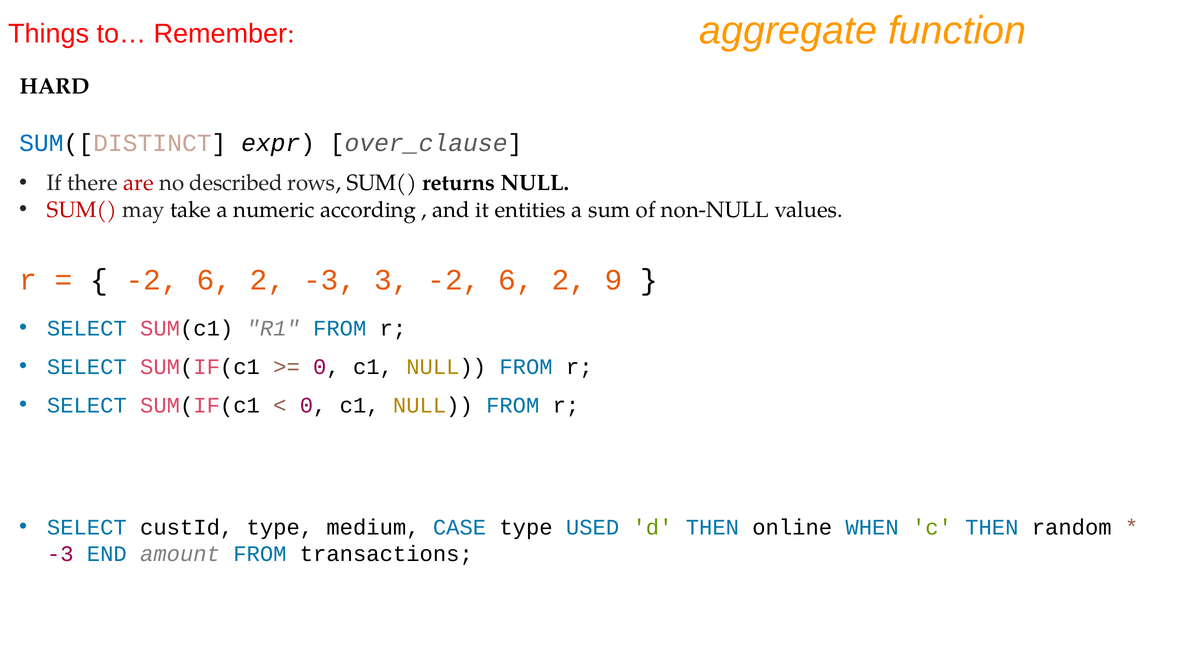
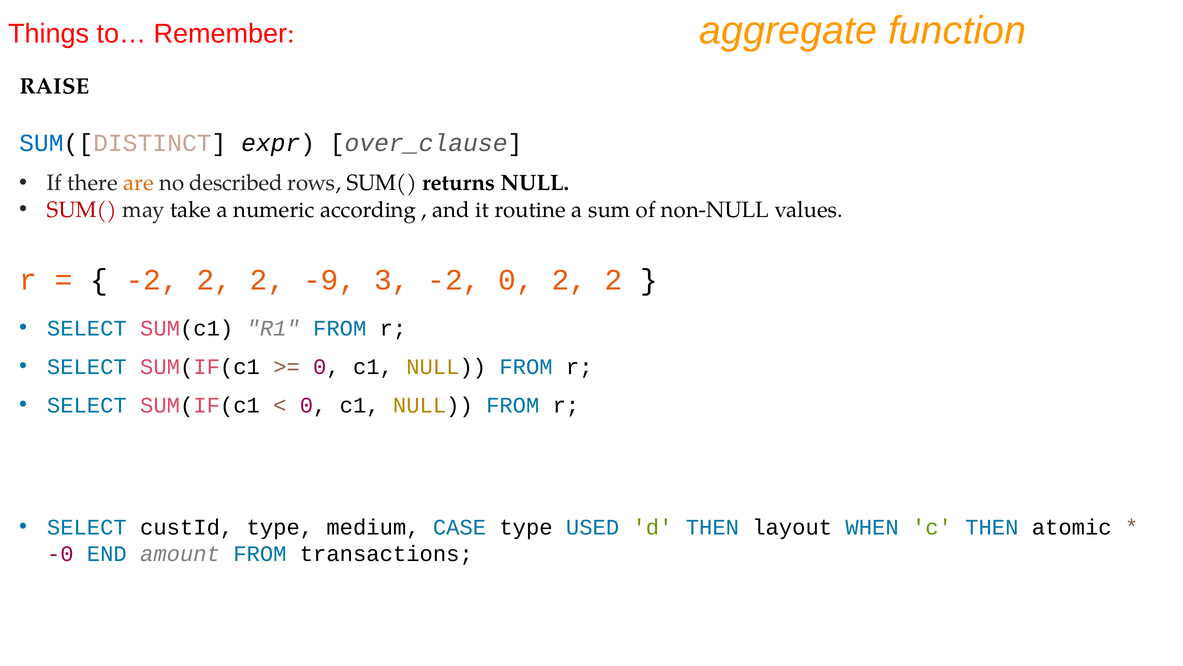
HARD: HARD -> RAISE
are colour: red -> orange
entities: entities -> routine
6 at (214, 280): 6 -> 2
2 -3: -3 -> -9
3 -2 6: 6 -> 0
9 at (614, 280): 9 -> 2
online: online -> layout
random: random -> atomic
-3 at (60, 553): -3 -> -0
